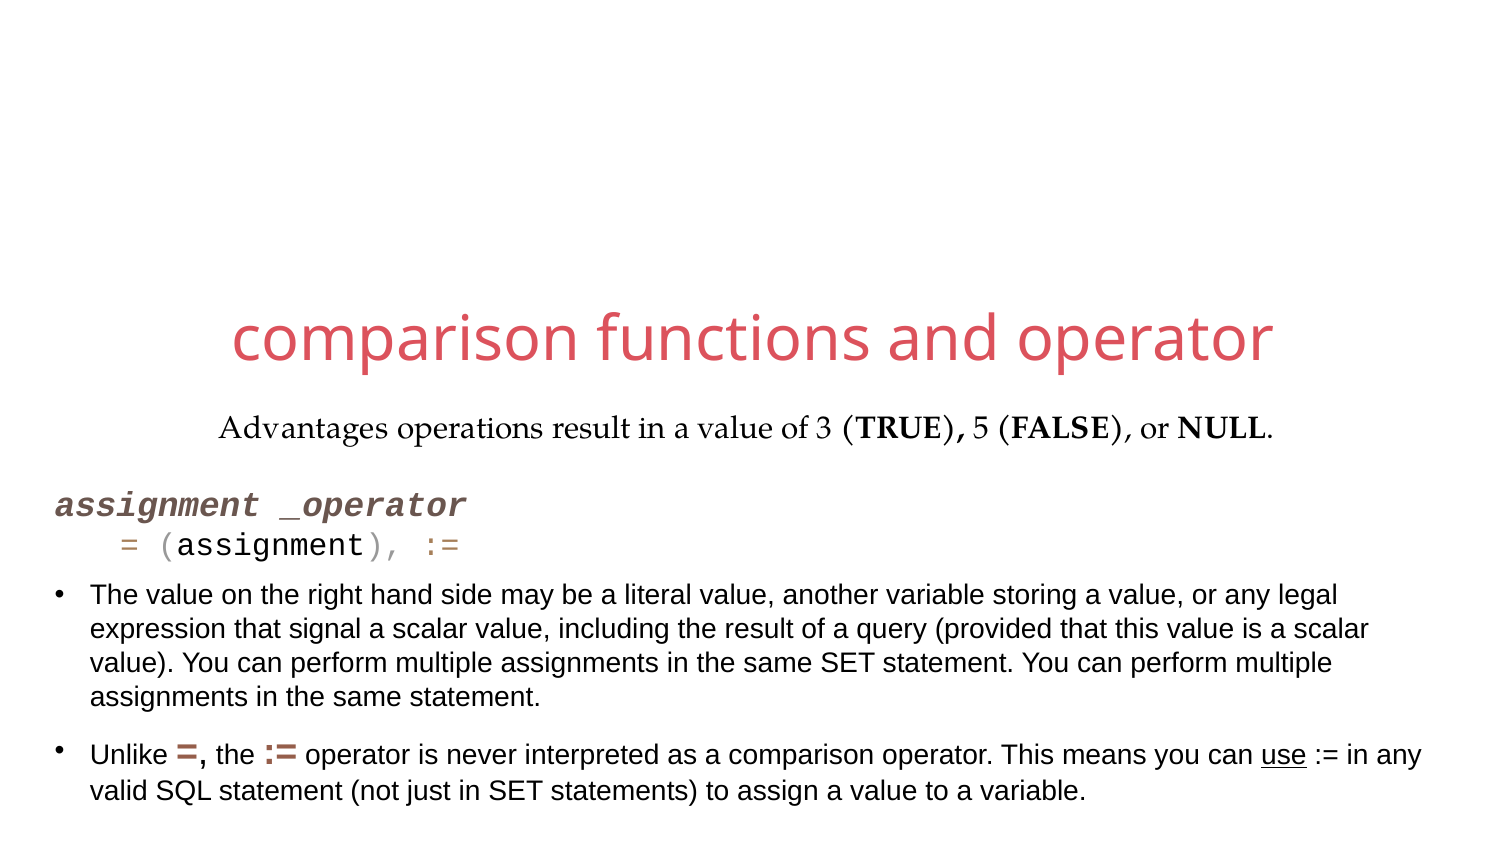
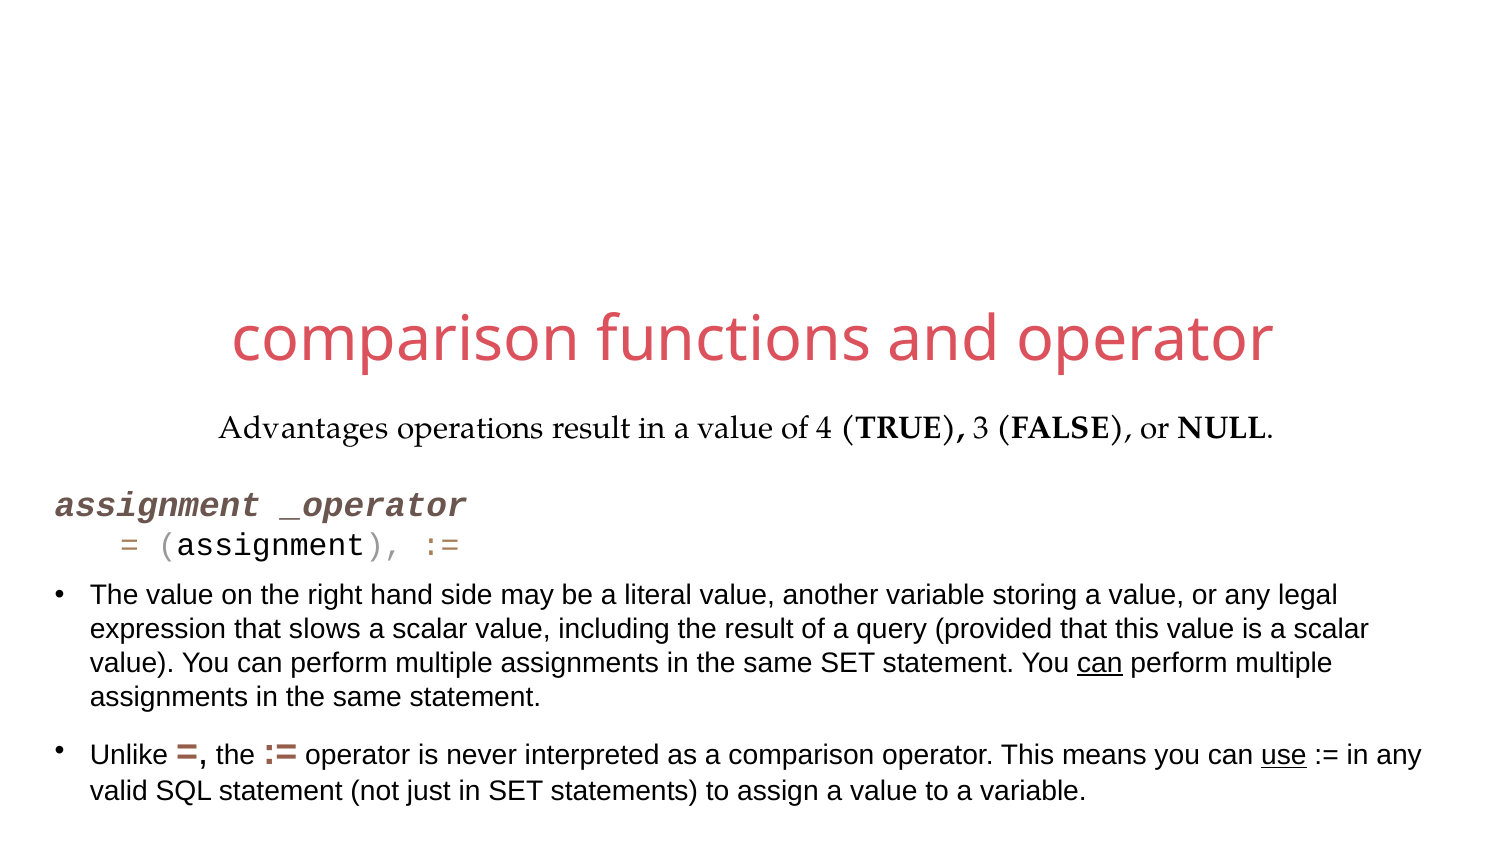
3: 3 -> 4
5: 5 -> 3
signal: signal -> slows
can at (1100, 663) underline: none -> present
